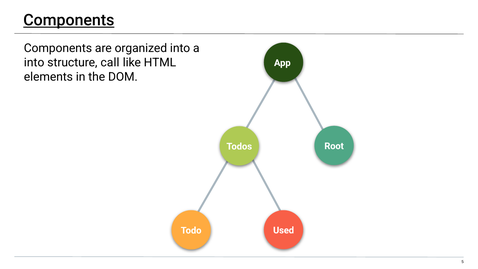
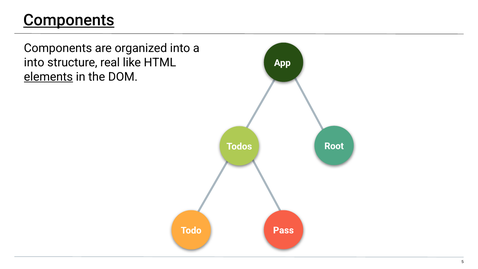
call: call -> real
elements underline: none -> present
Used: Used -> Pass
